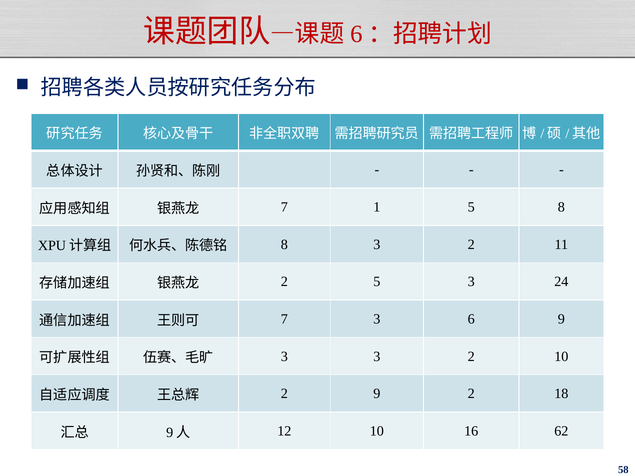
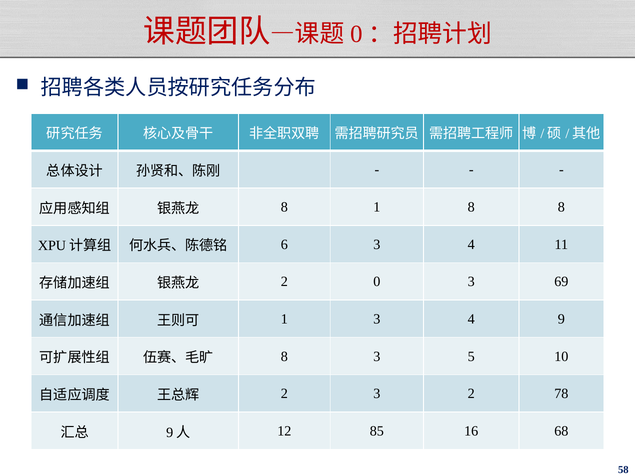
6 at (356, 34): 6 -> 0
7 at (284, 207): 7 -> 8
1 5: 5 -> 8
8 at (284, 244): 8 -> 6
2 at (471, 244): 2 -> 4
2 5: 5 -> 0
24: 24 -> 69
7 at (284, 319): 7 -> 1
6 at (471, 319): 6 -> 4
3 at (284, 357): 3 -> 8
2 at (471, 357): 2 -> 5
2 9: 9 -> 3
18: 18 -> 78
12 10: 10 -> 85
62: 62 -> 68
